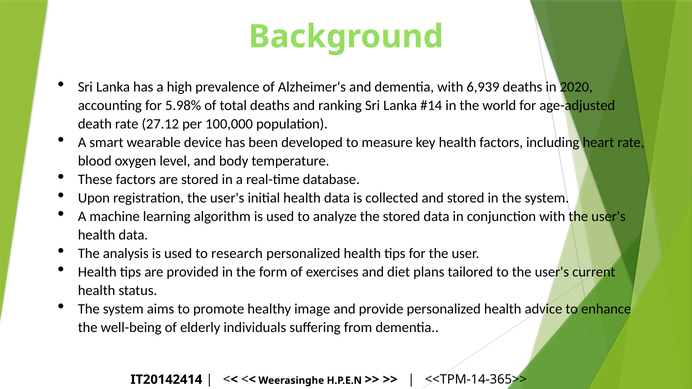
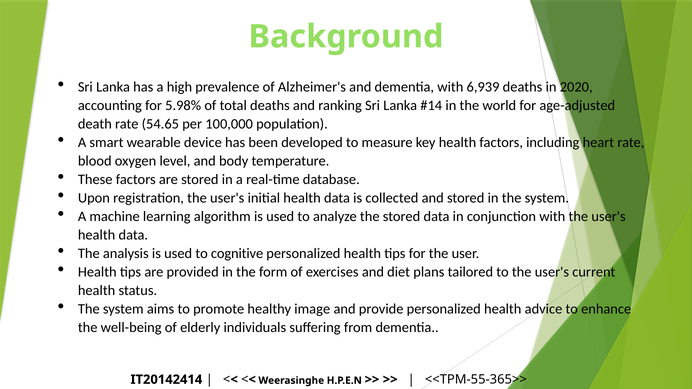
27.12: 27.12 -> 54.65
research: research -> cognitive
<<TPM-14-365>>: <<TPM-14-365>> -> <<TPM-55-365>>
